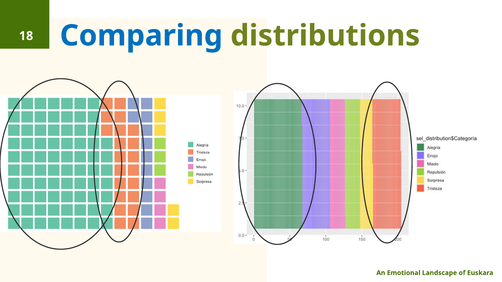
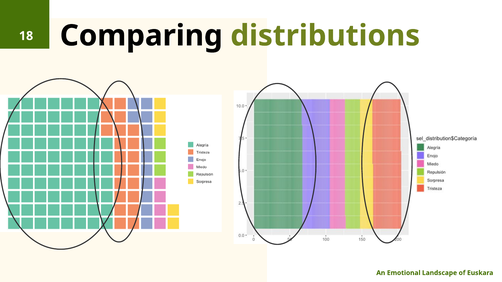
Comparing colour: blue -> black
